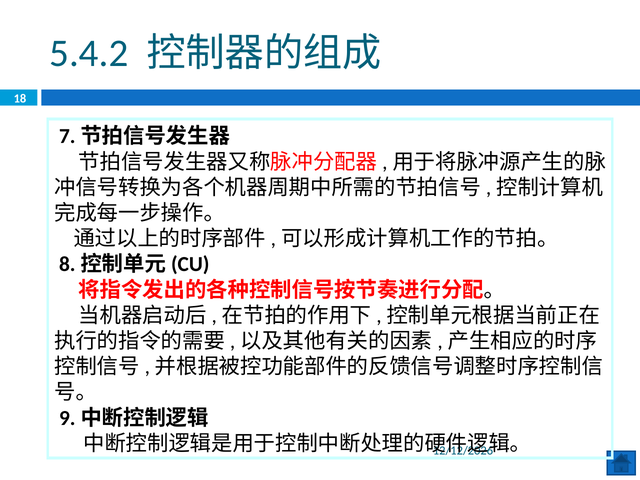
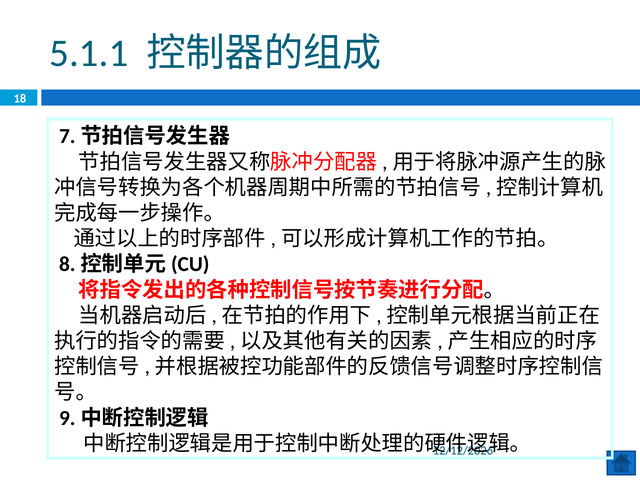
5.4.2: 5.4.2 -> 5.1.1
